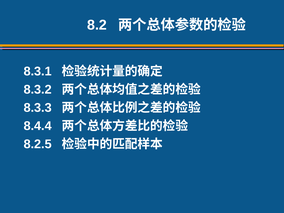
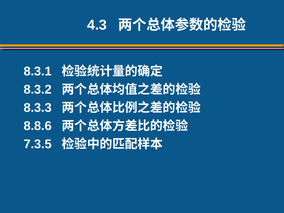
8.2: 8.2 -> 4.3
8.4.4: 8.4.4 -> 8.8.6
8.2.5: 8.2.5 -> 7.3.5
